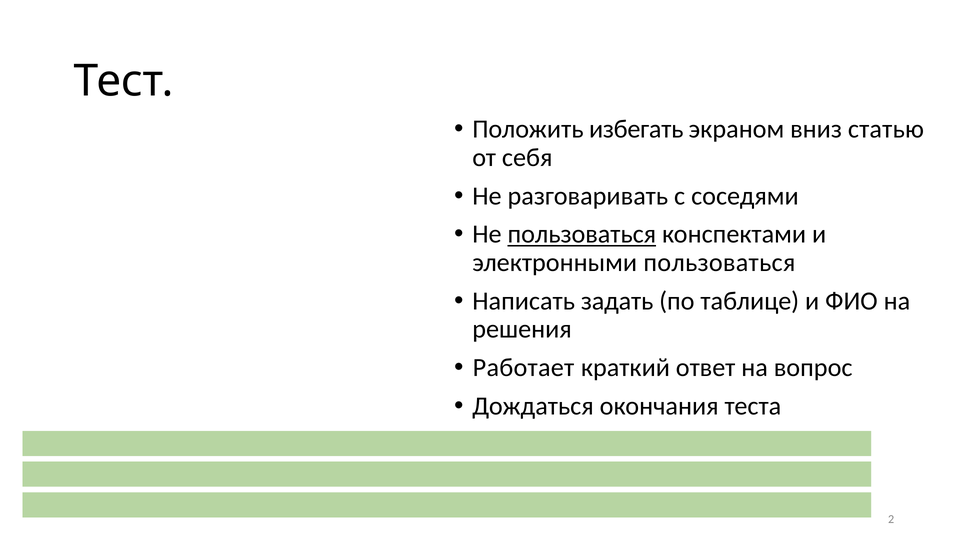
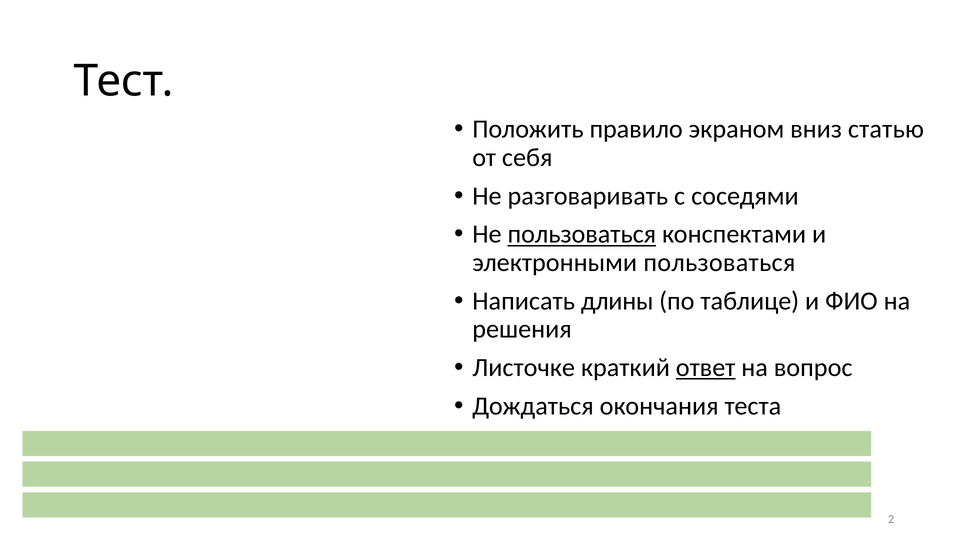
избегать: избегать -> правило
задать: задать -> длины
Работает: Работает -> Листочке
ответ underline: none -> present
